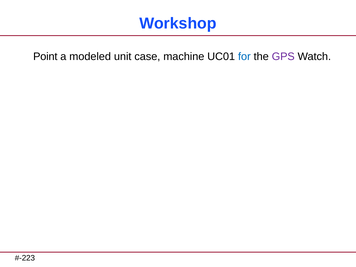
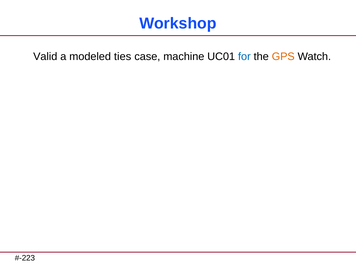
Point: Point -> Valid
unit: unit -> ties
GPS colour: purple -> orange
